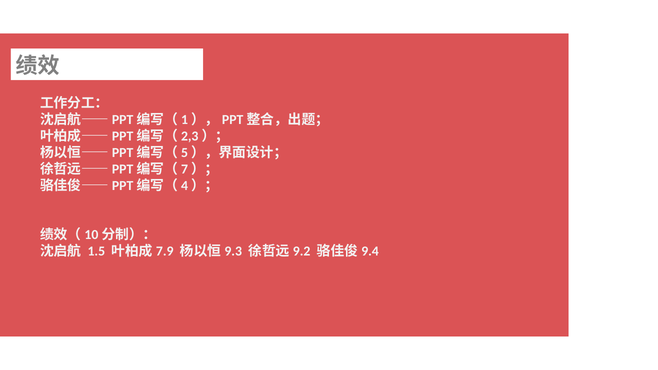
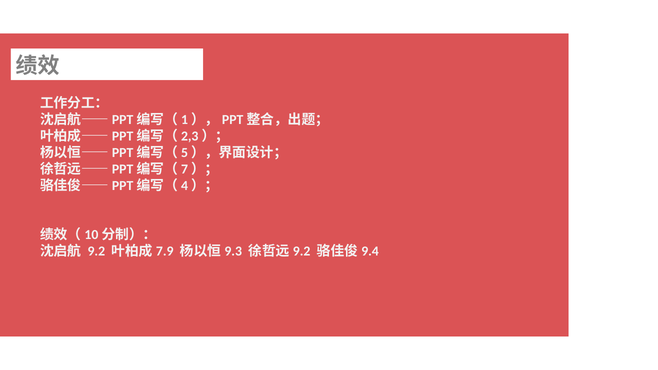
1.5: 1.5 -> 9.2
